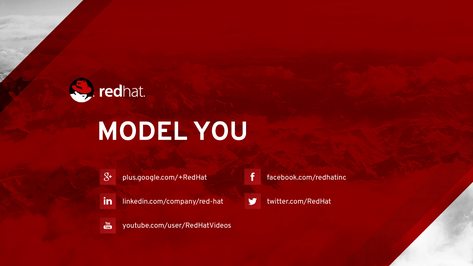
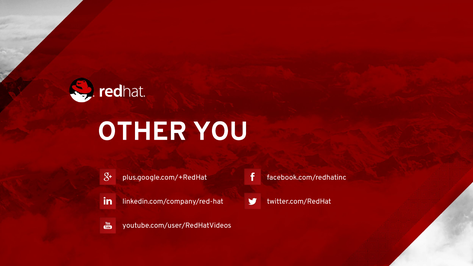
MODEL: MODEL -> OTHER
